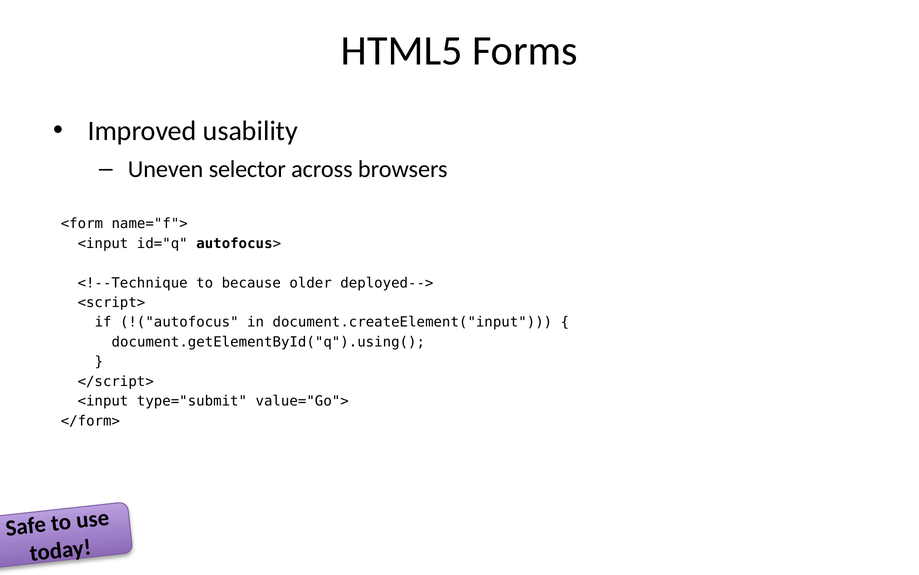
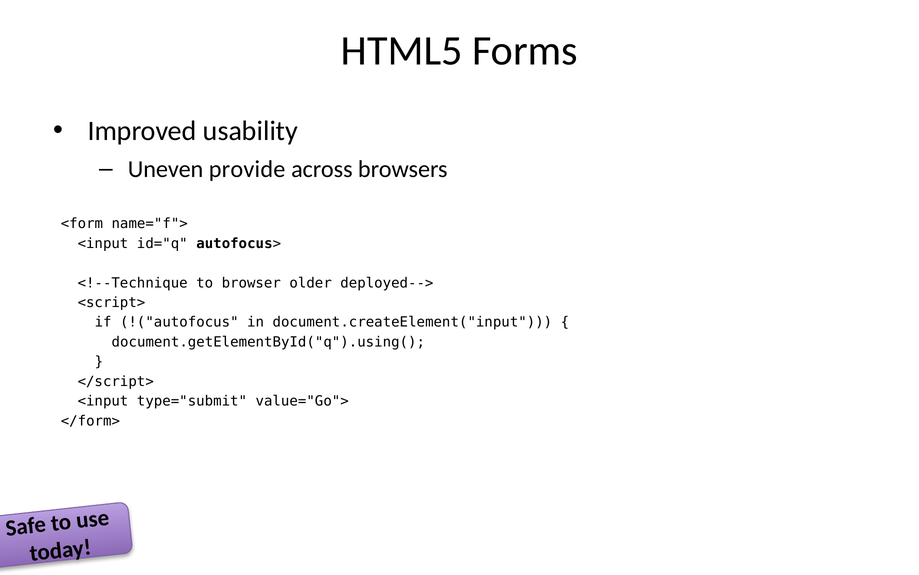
selector: selector -> provide
because: because -> browser
